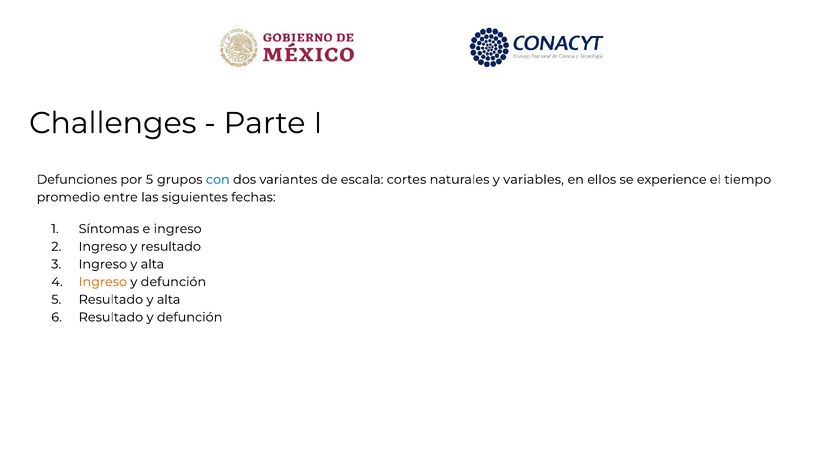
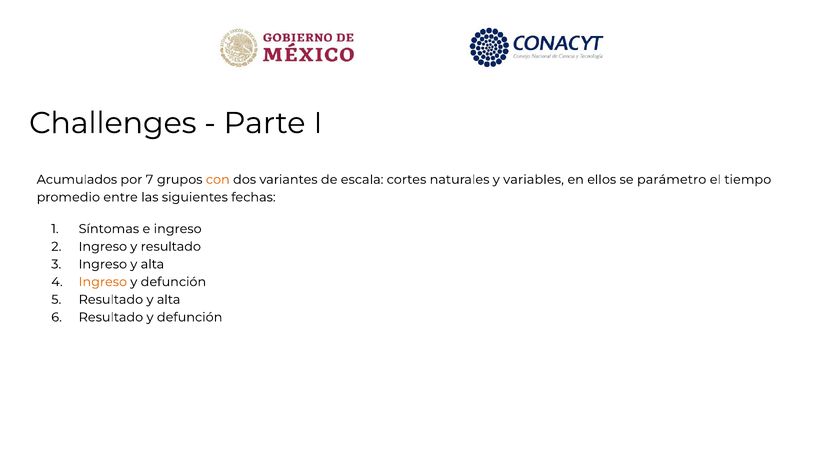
Defunciones: Defunciones -> Acumulados
por 5: 5 -> 7
con colour: blue -> orange
experience: experience -> parámetro
